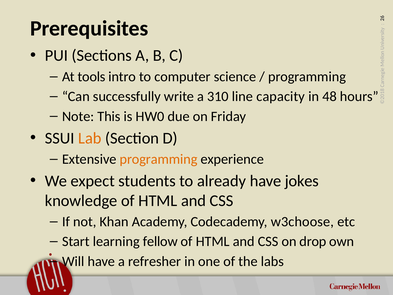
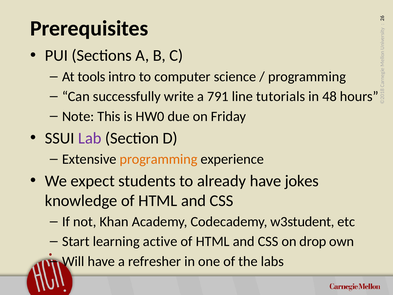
310: 310 -> 791
capacity: capacity -> tutorials
Lab colour: orange -> purple
w3choose: w3choose -> w3student
fellow: fellow -> active
